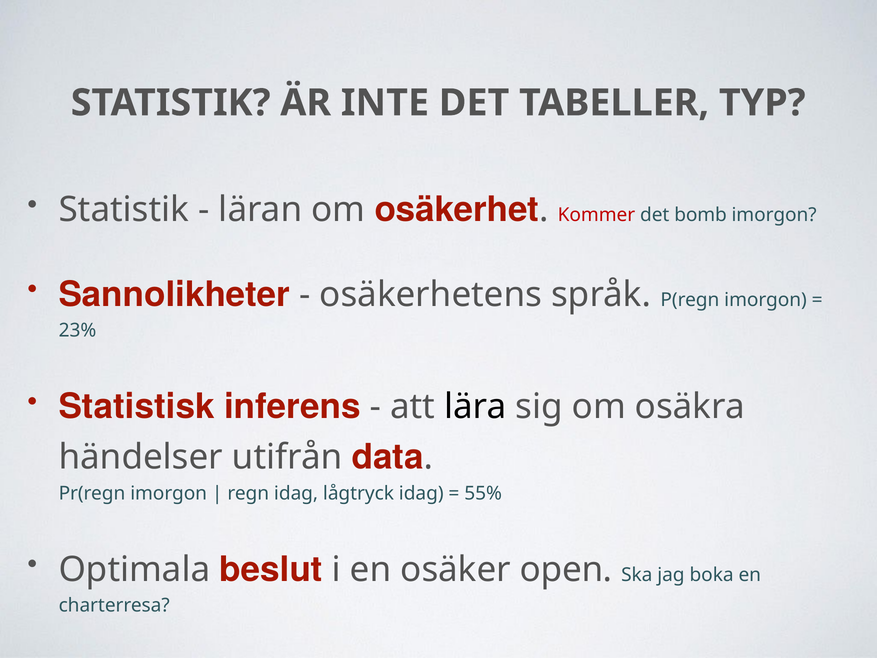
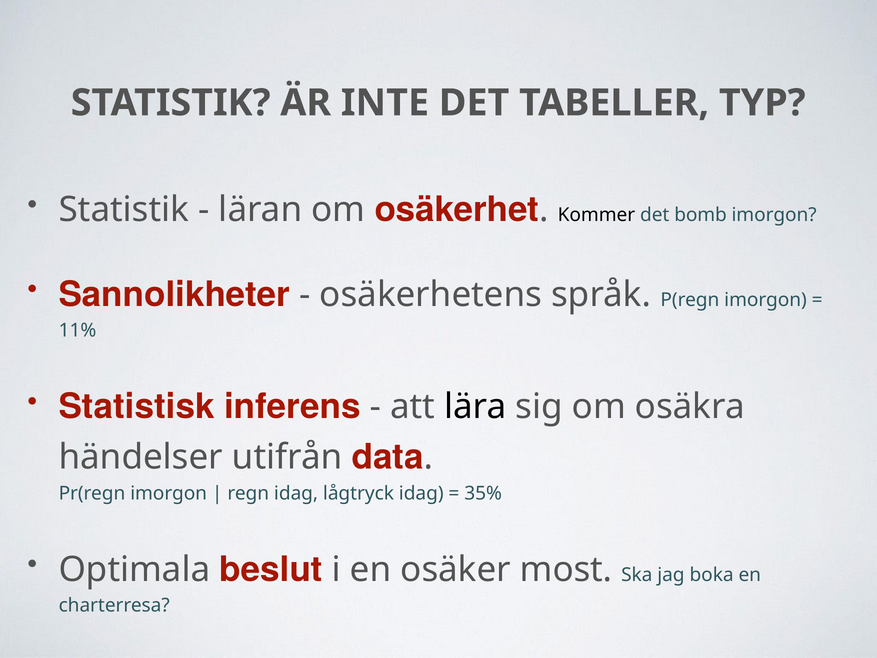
Kommer colour: red -> black
23%: 23% -> 11%
55%: 55% -> 35%
open: open -> most
